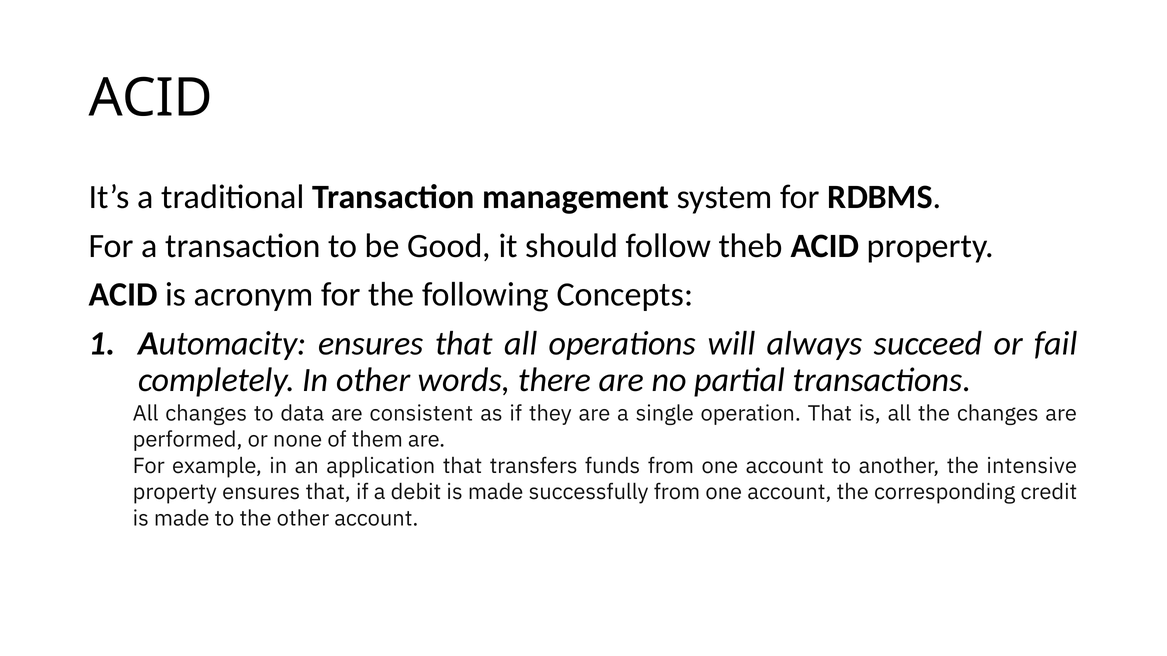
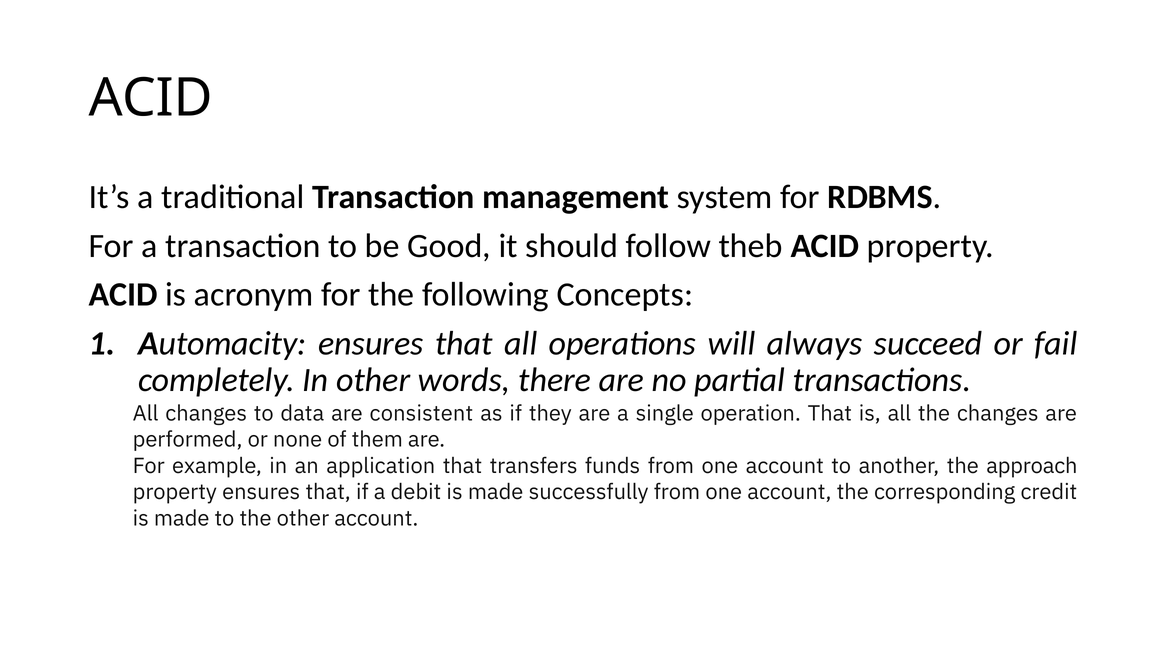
intensive: intensive -> approach
